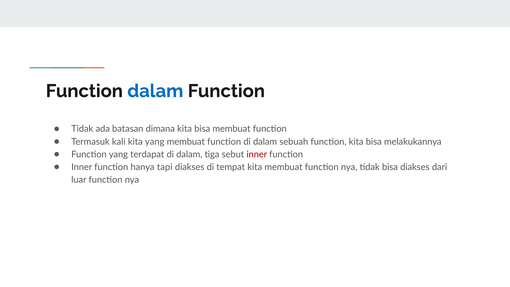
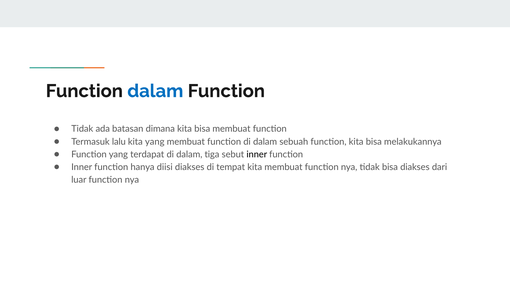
kali: kali -> lalu
inner at (257, 154) colour: red -> black
tapi: tapi -> diisi
